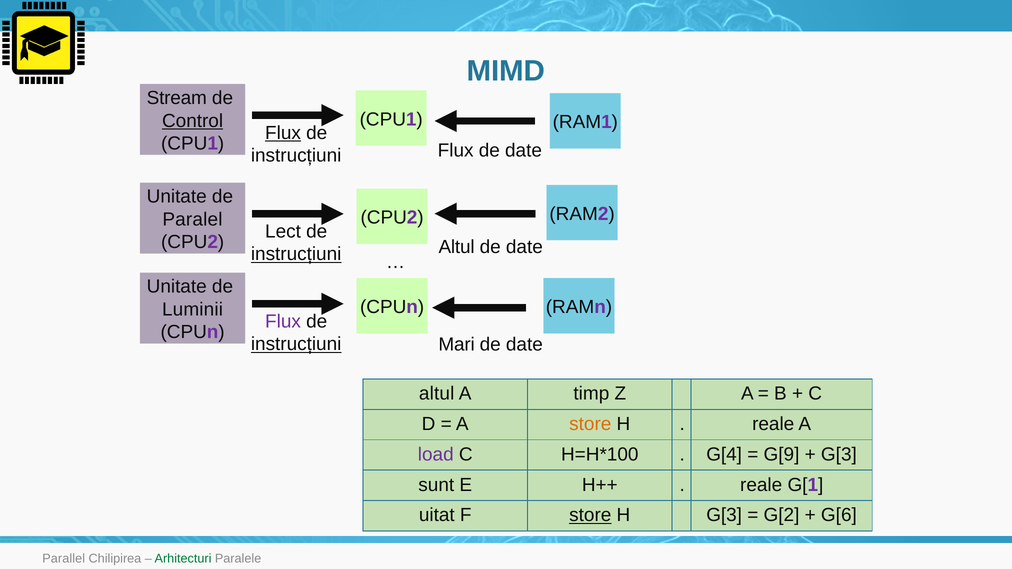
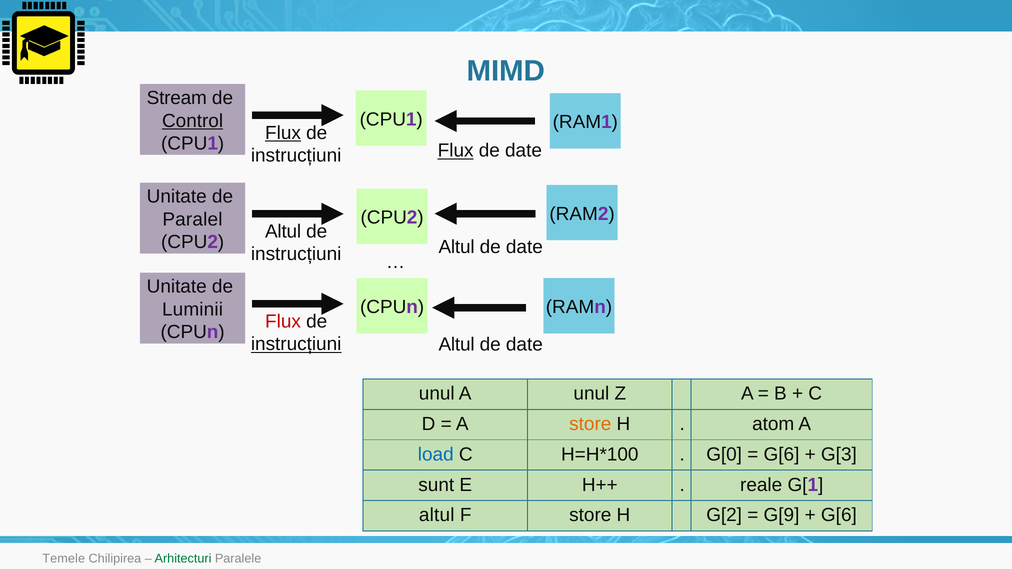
Flux at (456, 151) underline: none -> present
Lect at (283, 232): Lect -> Altul
instrucțiuni at (296, 254) underline: present -> none
Flux at (283, 322) colour: purple -> red
Mari at (457, 345): Mari -> Altul
altul at (437, 394): altul -> unul
A timp: timp -> unul
reale at (773, 424): reale -> atom
load colour: purple -> blue
G[4: G[4 -> G[0
G[9 at (782, 455): G[9 -> G[6
uitat at (437, 515): uitat -> altul
store at (590, 515) underline: present -> none
H G[3: G[3 -> G[2
G[2: G[2 -> G[9
Parallel: Parallel -> Temele
